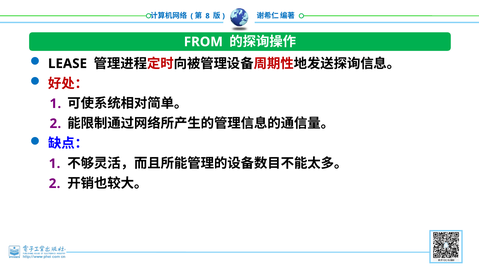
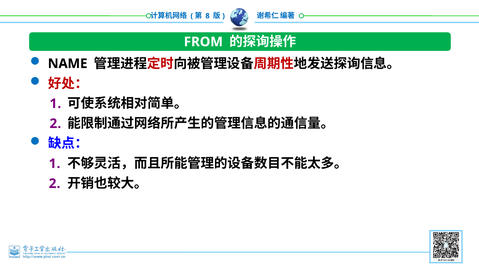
LEASE: LEASE -> NAME
